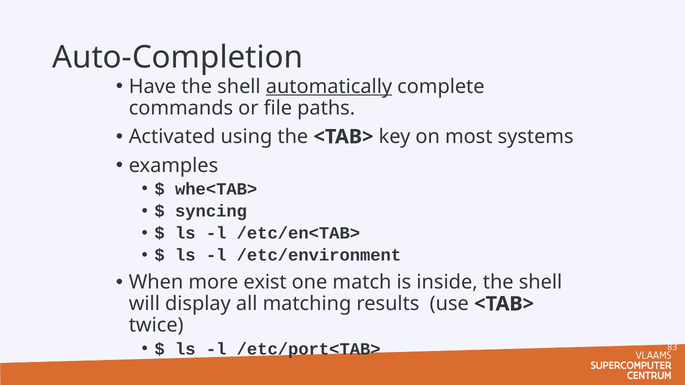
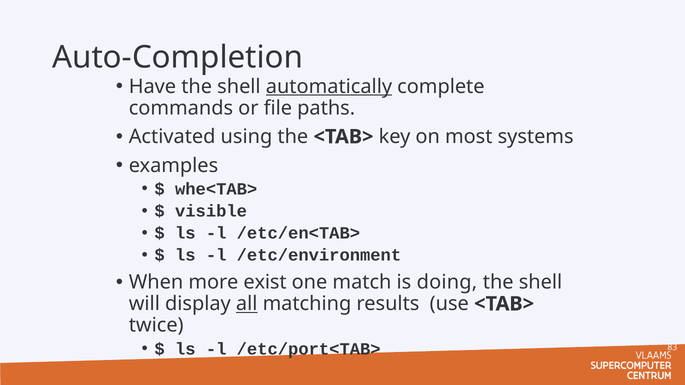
syncing: syncing -> visible
inside: inside -> doing
all underline: none -> present
